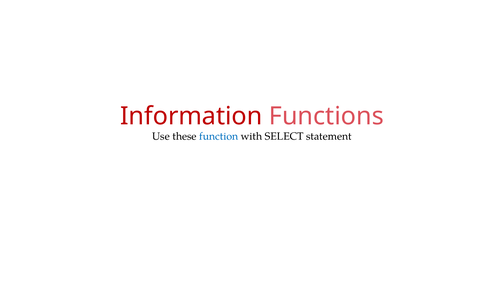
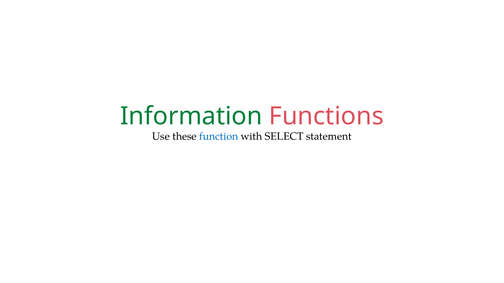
Information colour: red -> green
